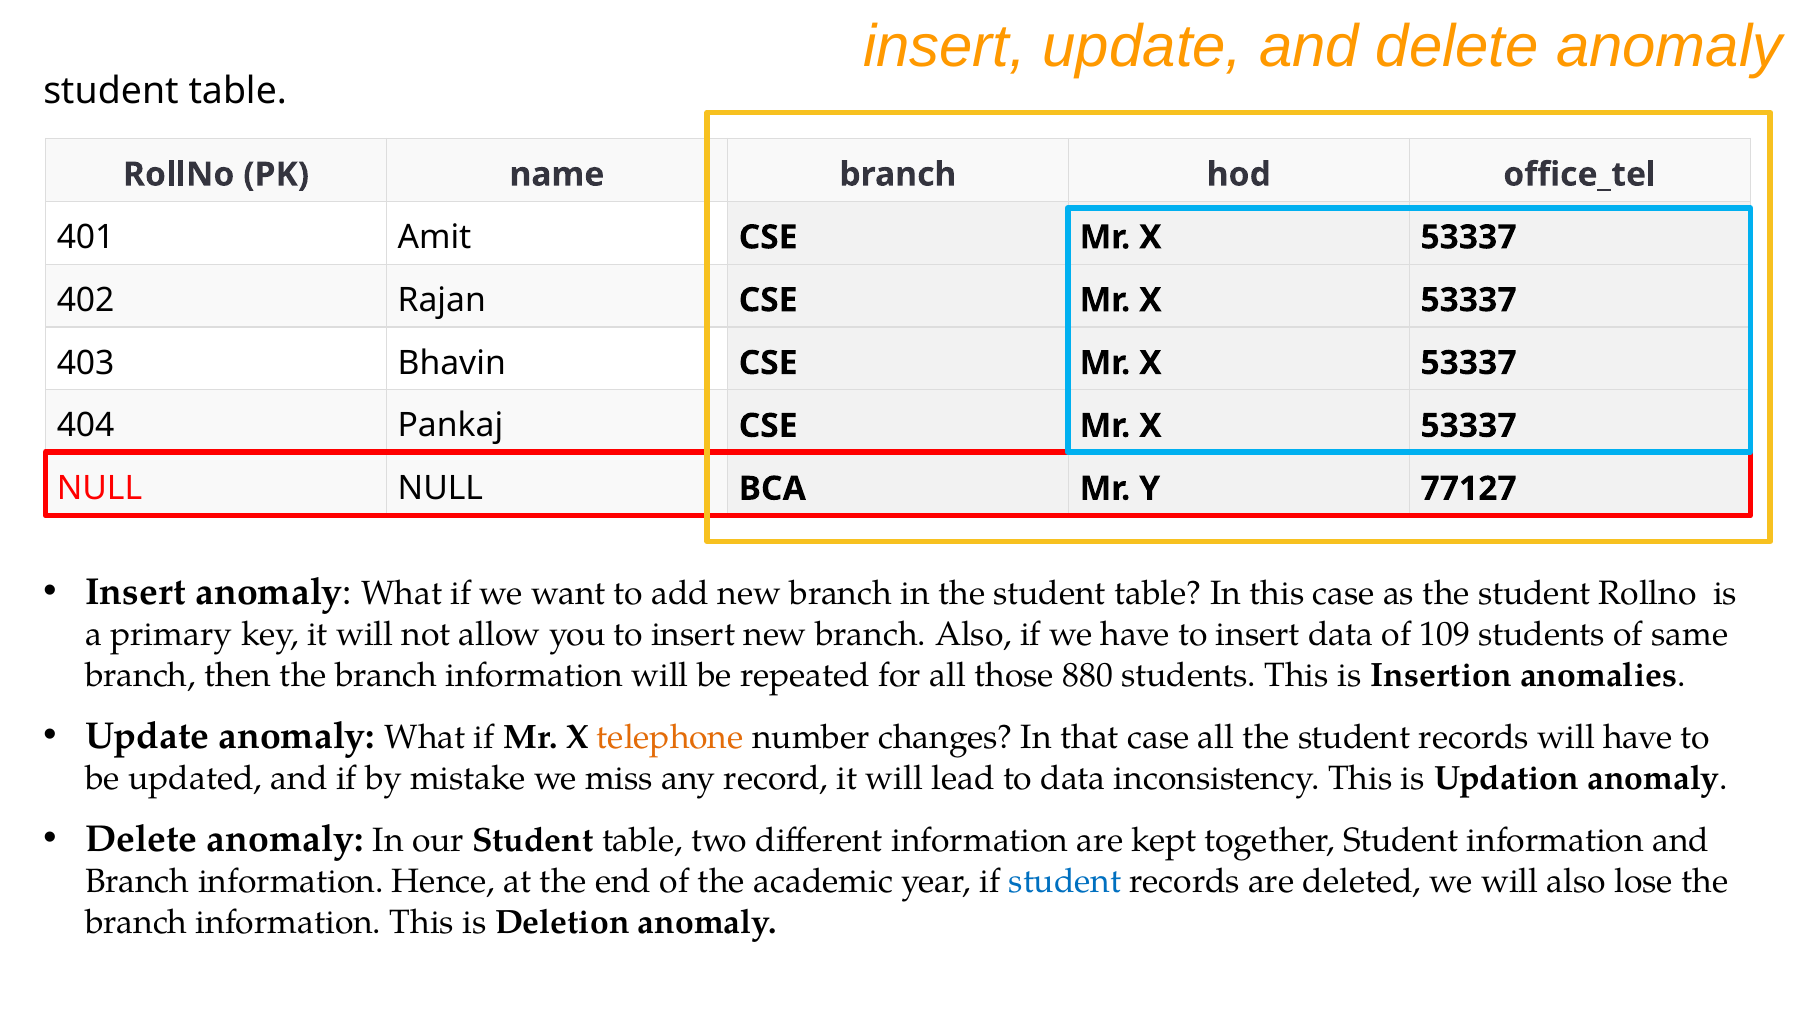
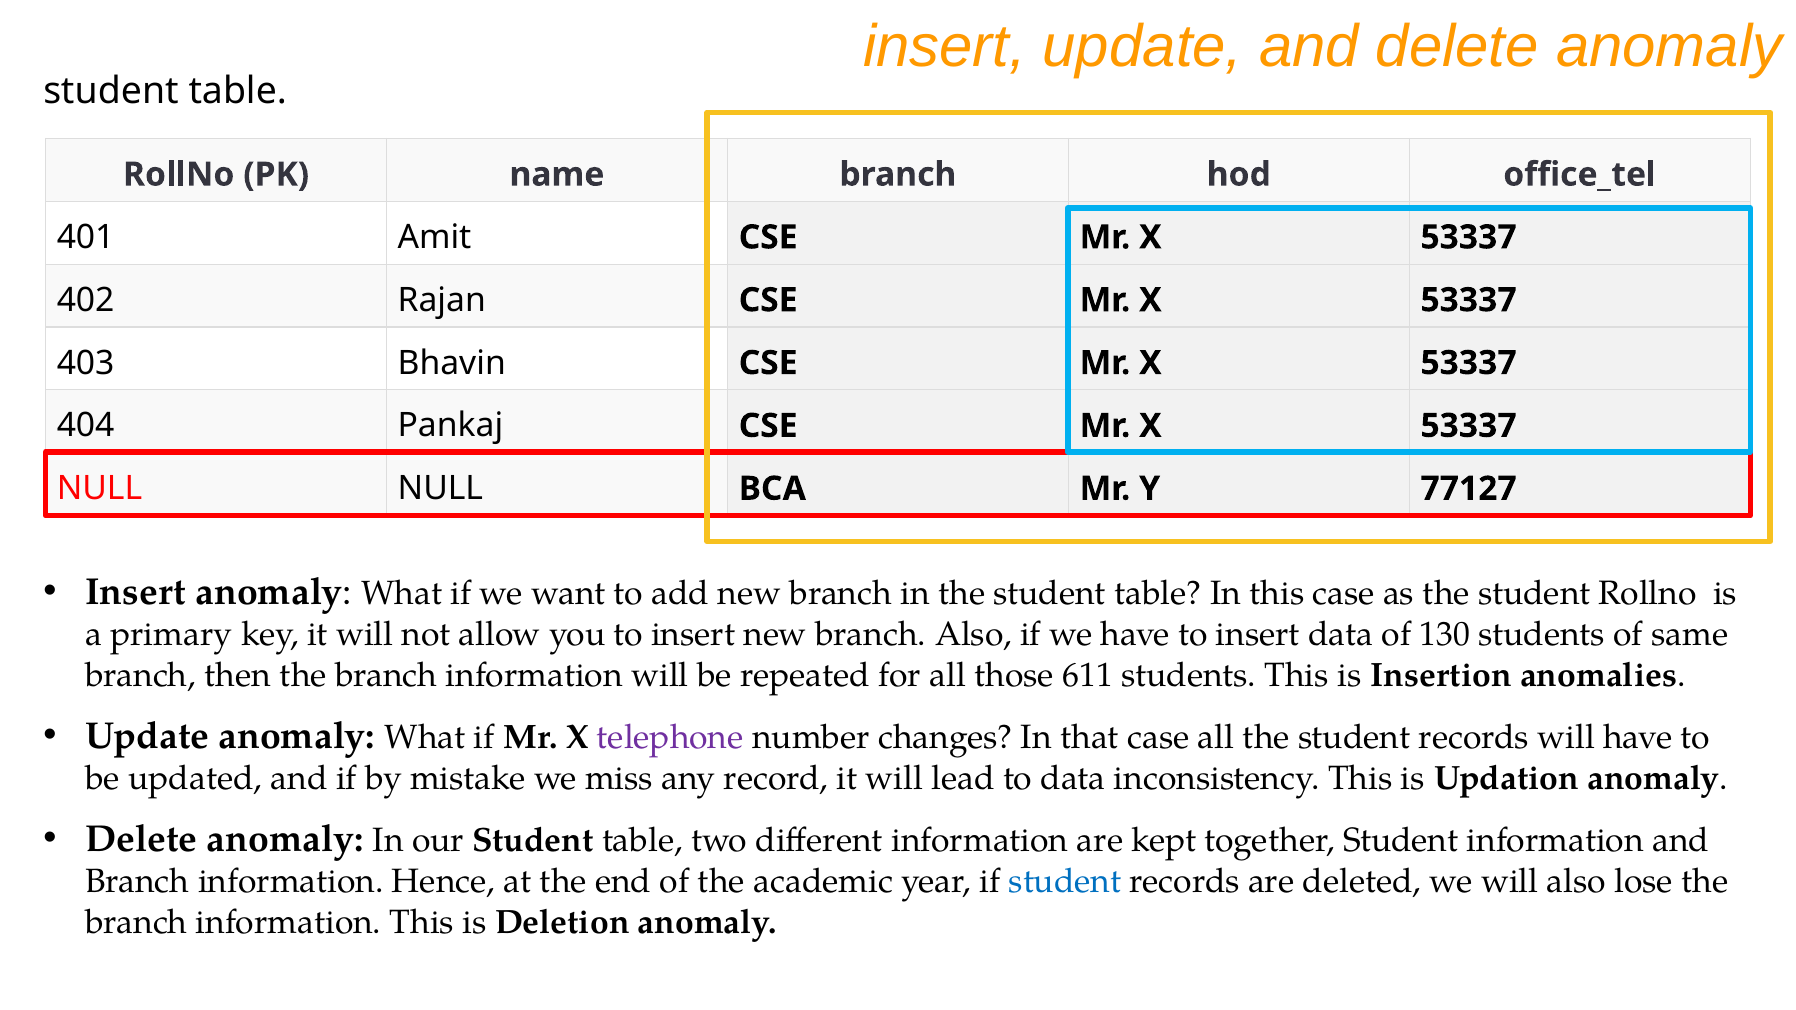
109: 109 -> 130
880: 880 -> 611
telephone colour: orange -> purple
